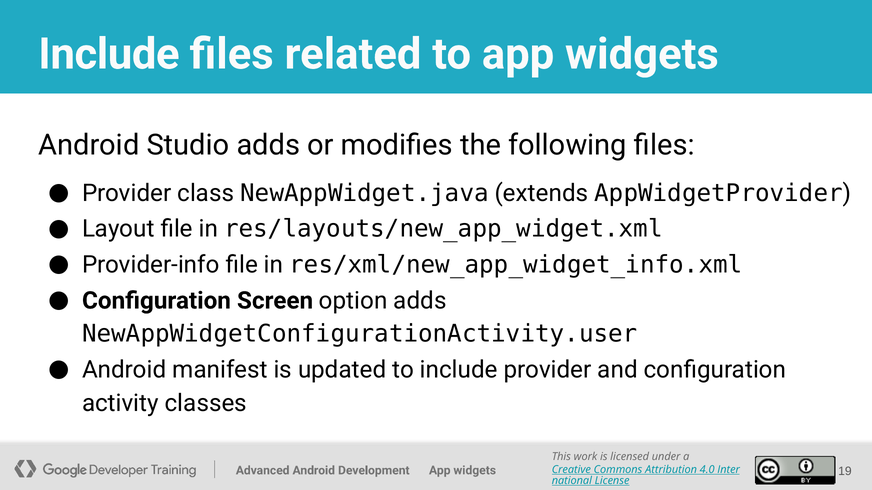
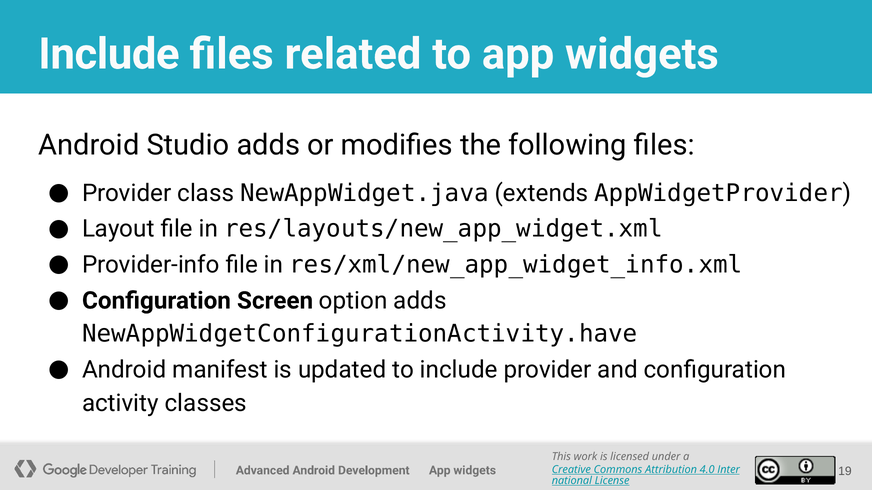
NewAppWidgetConfigurationActivity.user: NewAppWidgetConfigurationActivity.user -> NewAppWidgetConfigurationActivity.have
